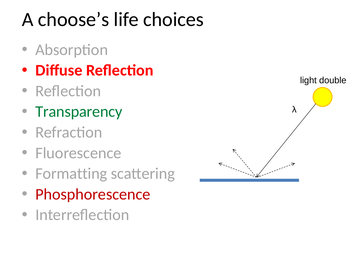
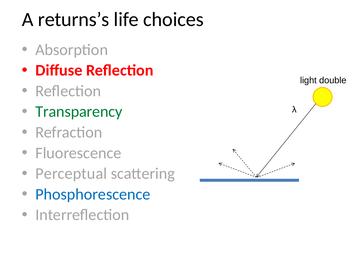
choose’s: choose’s -> returns’s
Formatting: Formatting -> Perceptual
Phosphorescence colour: red -> blue
